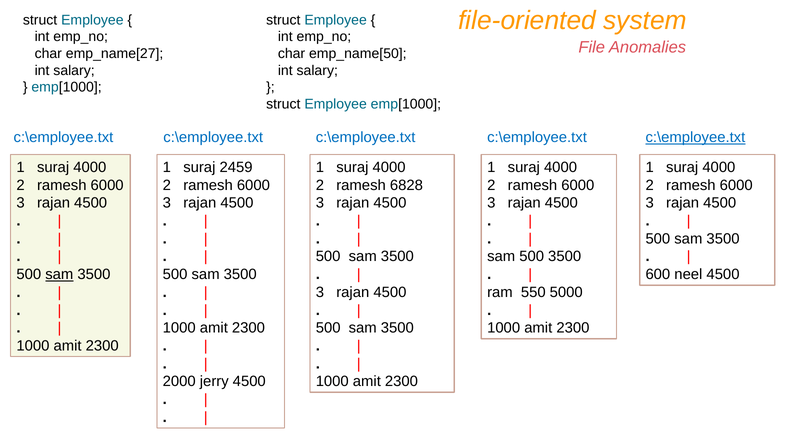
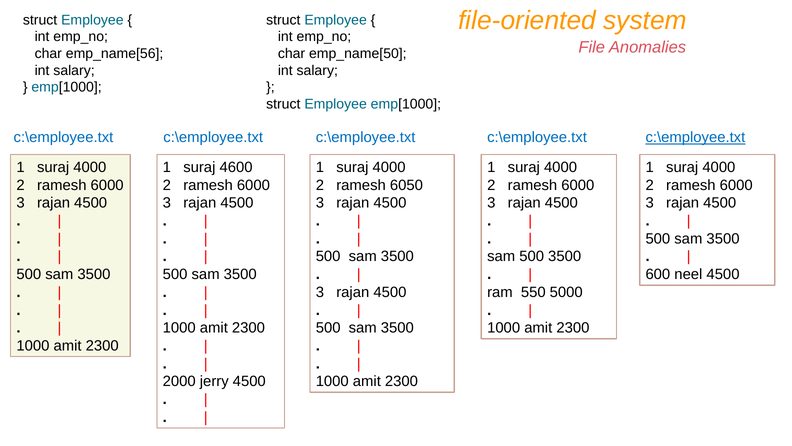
emp_name[27: emp_name[27 -> emp_name[56
2459: 2459 -> 4600
6828: 6828 -> 6050
sam at (59, 274) underline: present -> none
